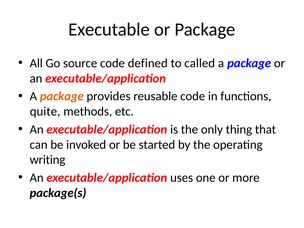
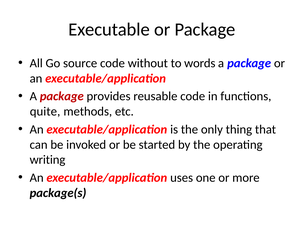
defined: defined -> without
called: called -> words
package at (62, 96) colour: orange -> red
